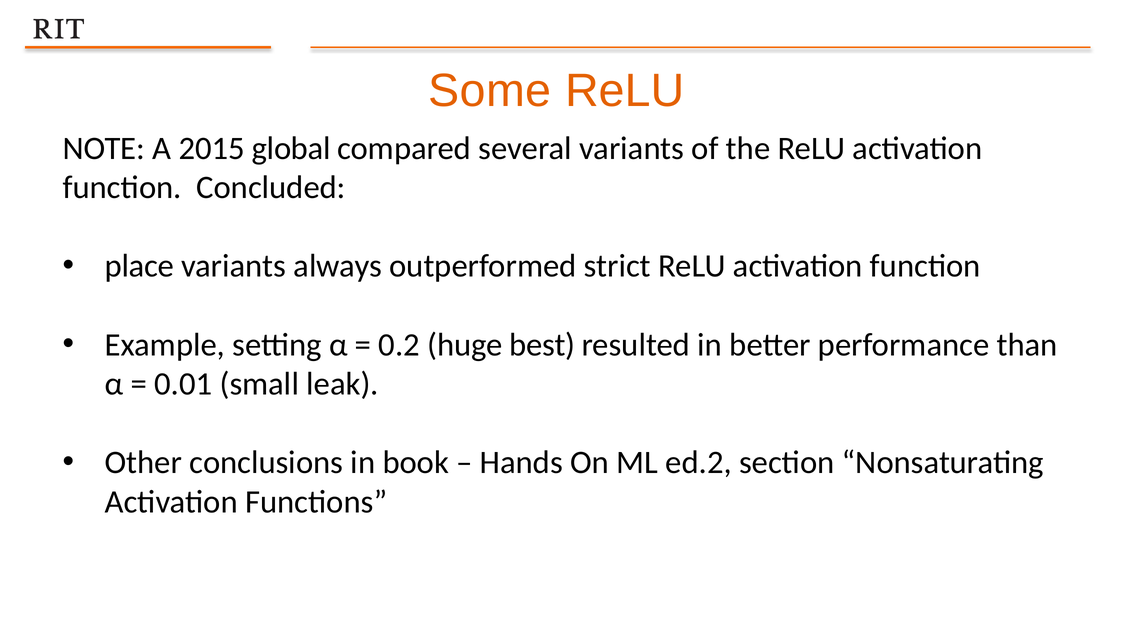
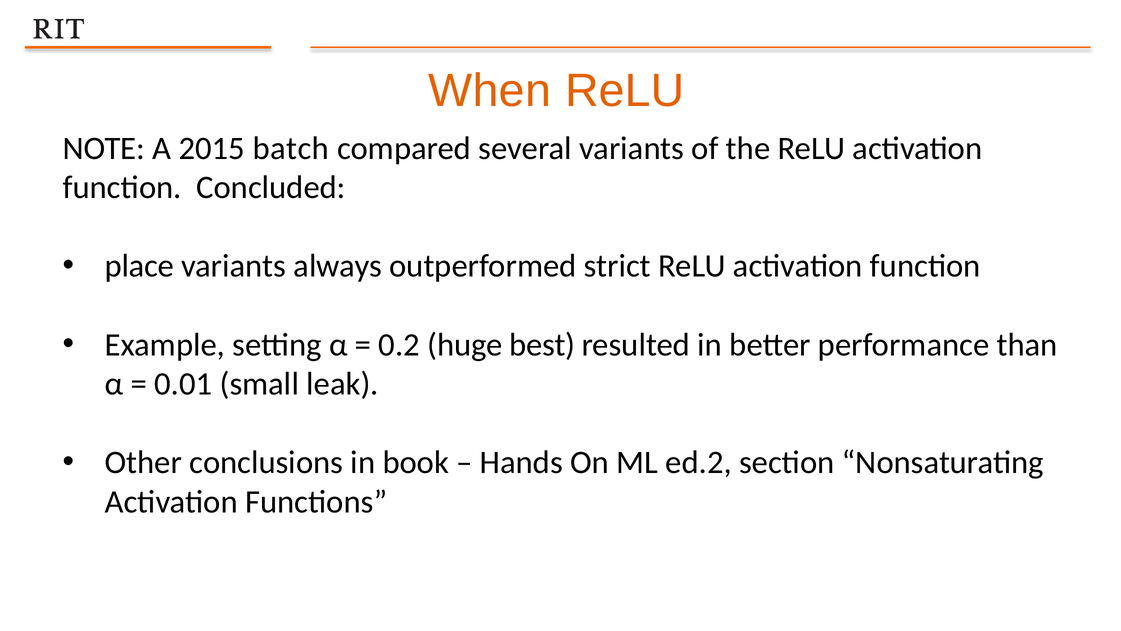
Some: Some -> When
global: global -> batch
